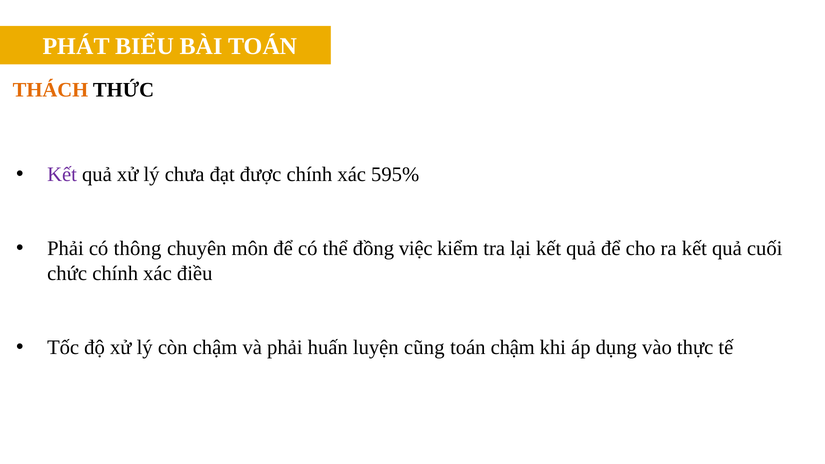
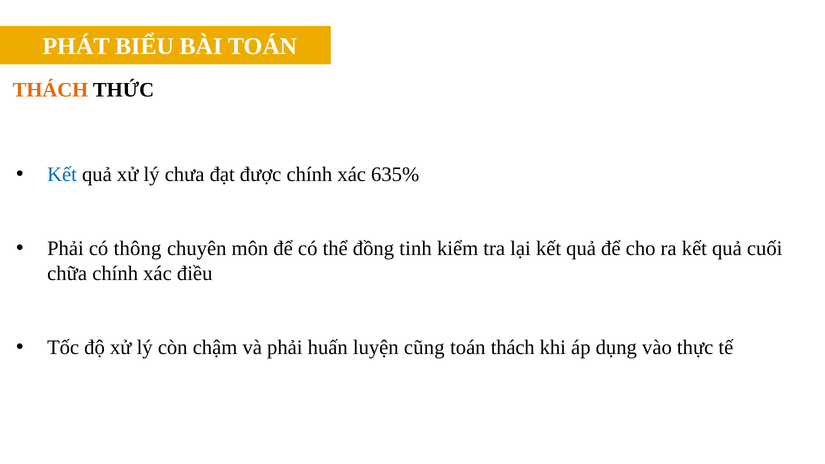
Kết at (62, 174) colour: purple -> blue
595%: 595% -> 635%
việc: việc -> tinh
chức: chức -> chữa
chậm at (513, 348): chậm -> thách
